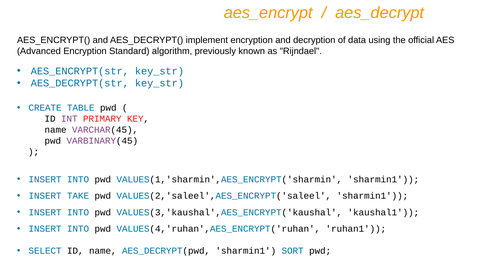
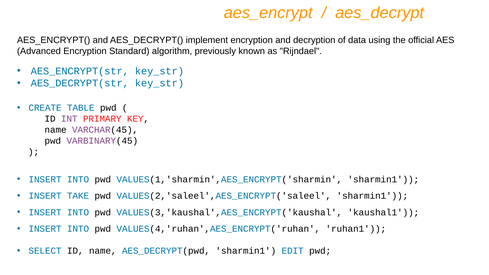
SORT: SORT -> EDIT
